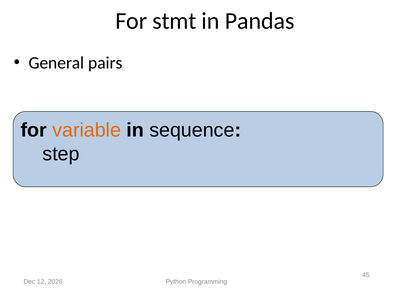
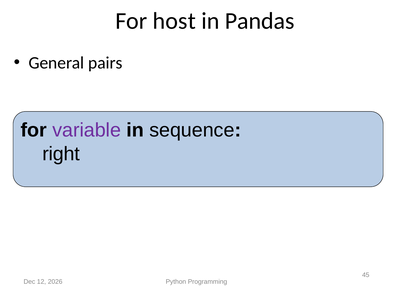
stmt: stmt -> host
variable colour: orange -> purple
step: step -> right
